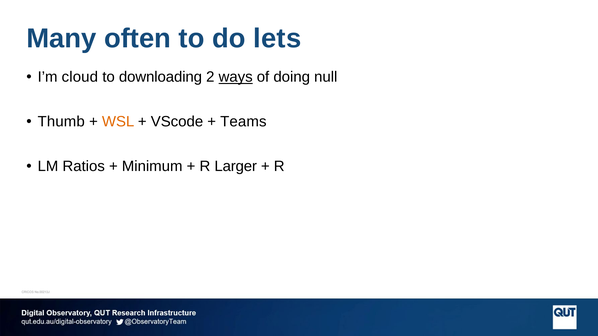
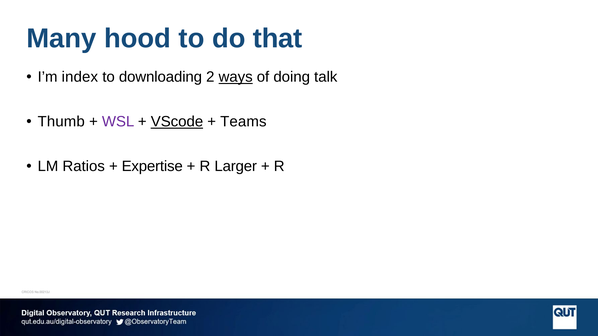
often: often -> hood
lets: lets -> that
cloud: cloud -> index
null: null -> talk
WSL colour: orange -> purple
VScode underline: none -> present
Minimum: Minimum -> Expertise
